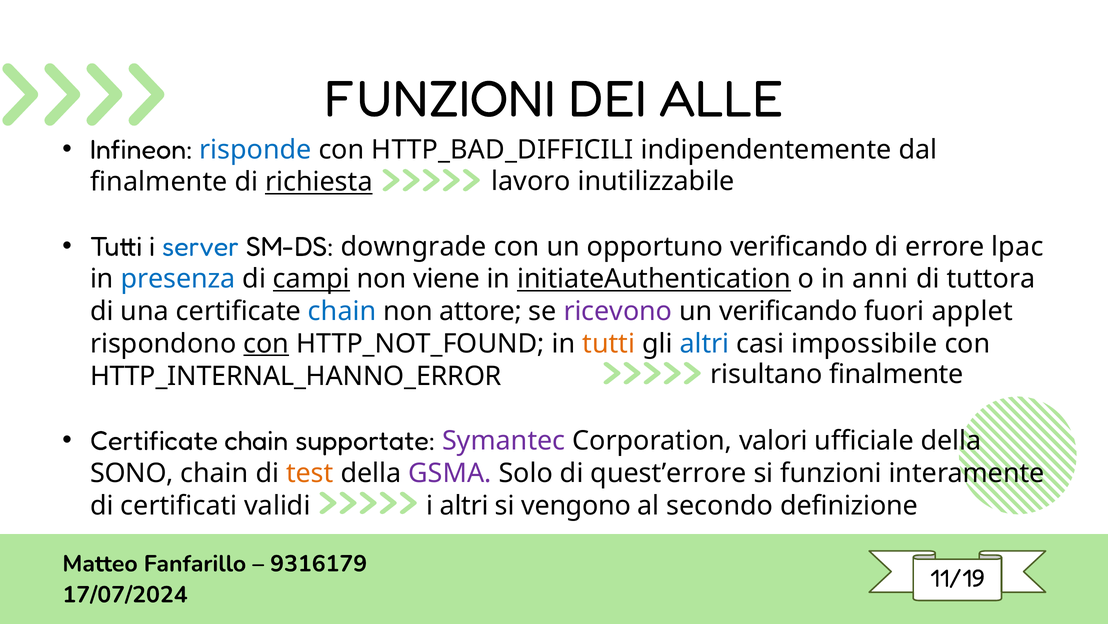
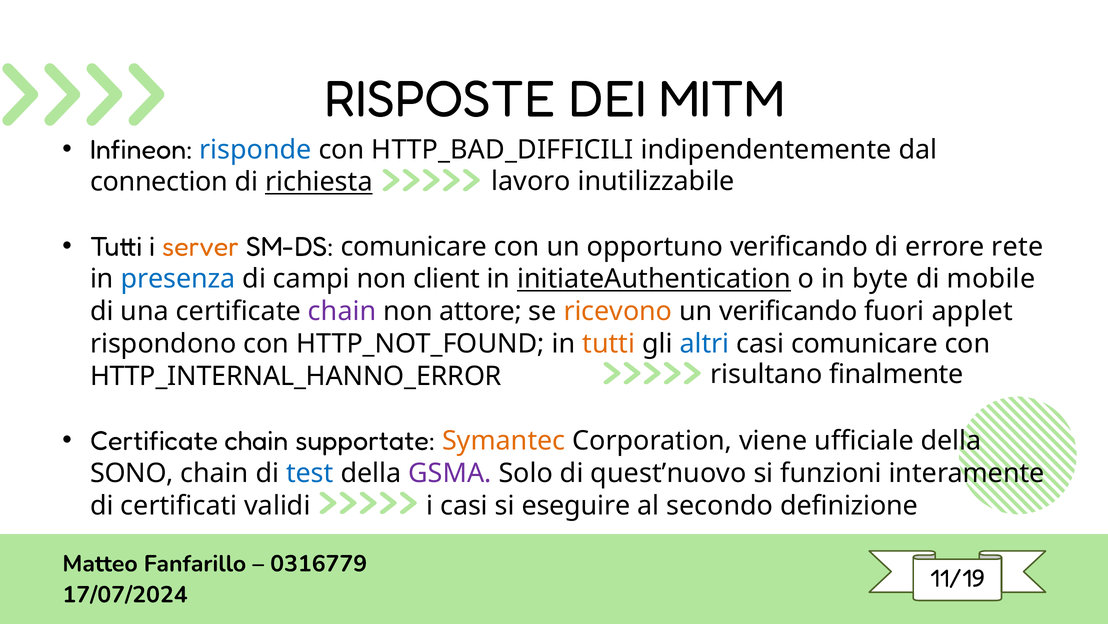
FUNZIONI at (440, 99): FUNZIONI -> RISPOSTE
ALLE: ALLE -> MITM
finalmente at (159, 182): finalmente -> connection
server colour: blue -> orange
SM-DS downgrade: downgrade -> comunicare
lpac: lpac -> rete
campi underline: present -> none
viene: viene -> client
anni: anni -> byte
tuttora: tuttora -> mobile
chain at (342, 311) colour: blue -> purple
ricevono colour: purple -> orange
con at (266, 343) underline: present -> none
casi impossibile: impossibile -> comunicare
Symantec colour: purple -> orange
valori: valori -> viene
test colour: orange -> blue
quest’errore: quest’errore -> quest’nuovo
i altri: altri -> casi
vengono: vengono -> eseguire
9316179: 9316179 -> 0316779
